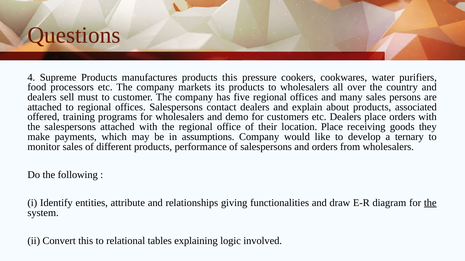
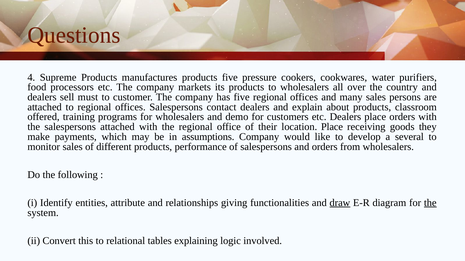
products this: this -> five
associated: associated -> classroom
ternary: ternary -> several
draw underline: none -> present
